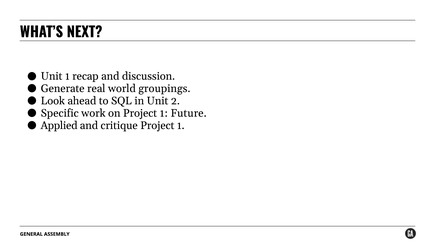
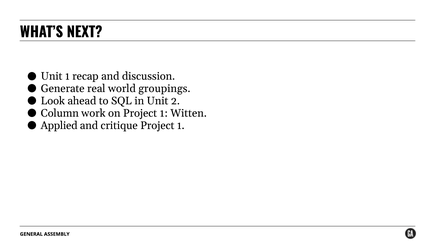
Specific: Specific -> Column
Future: Future -> Witten
